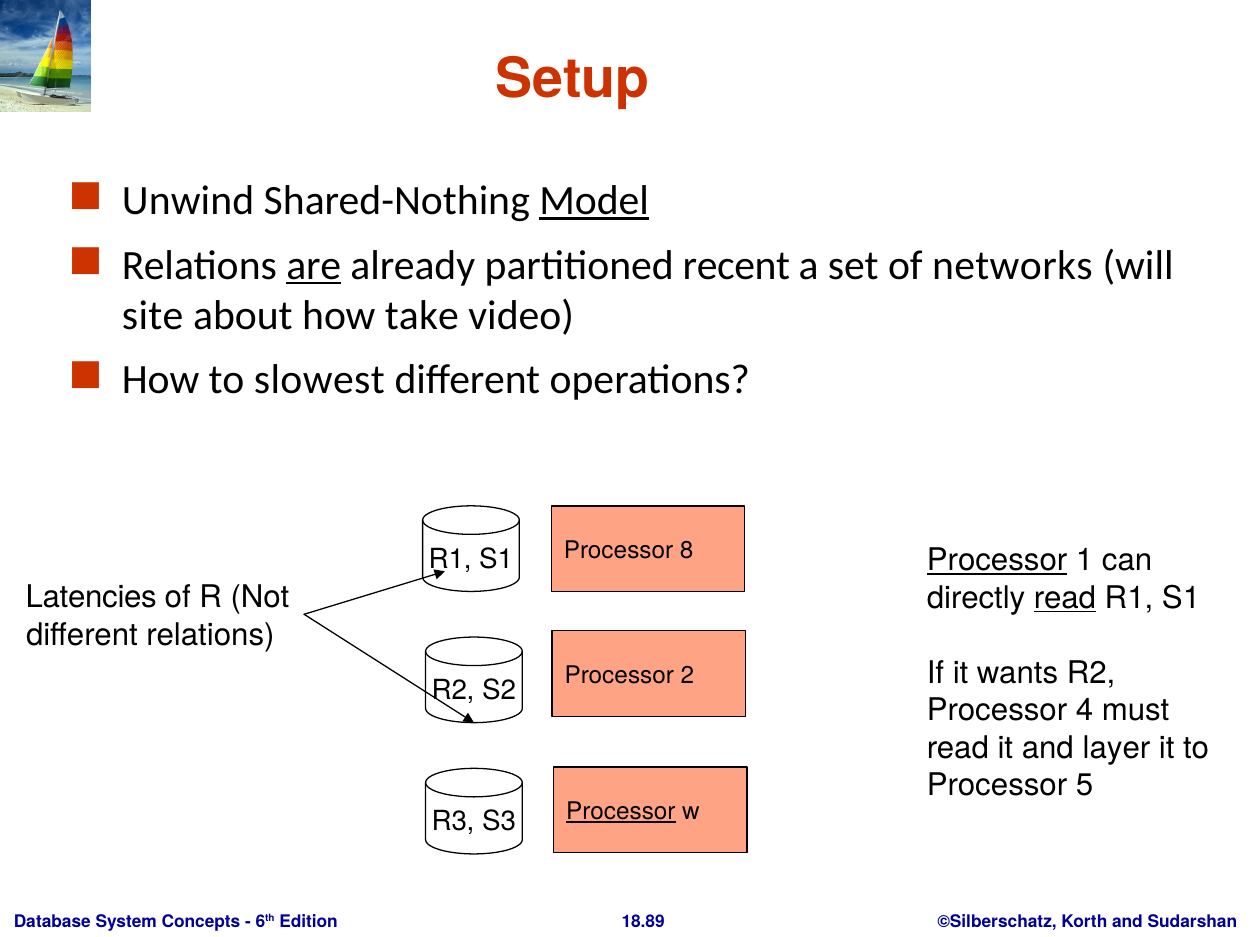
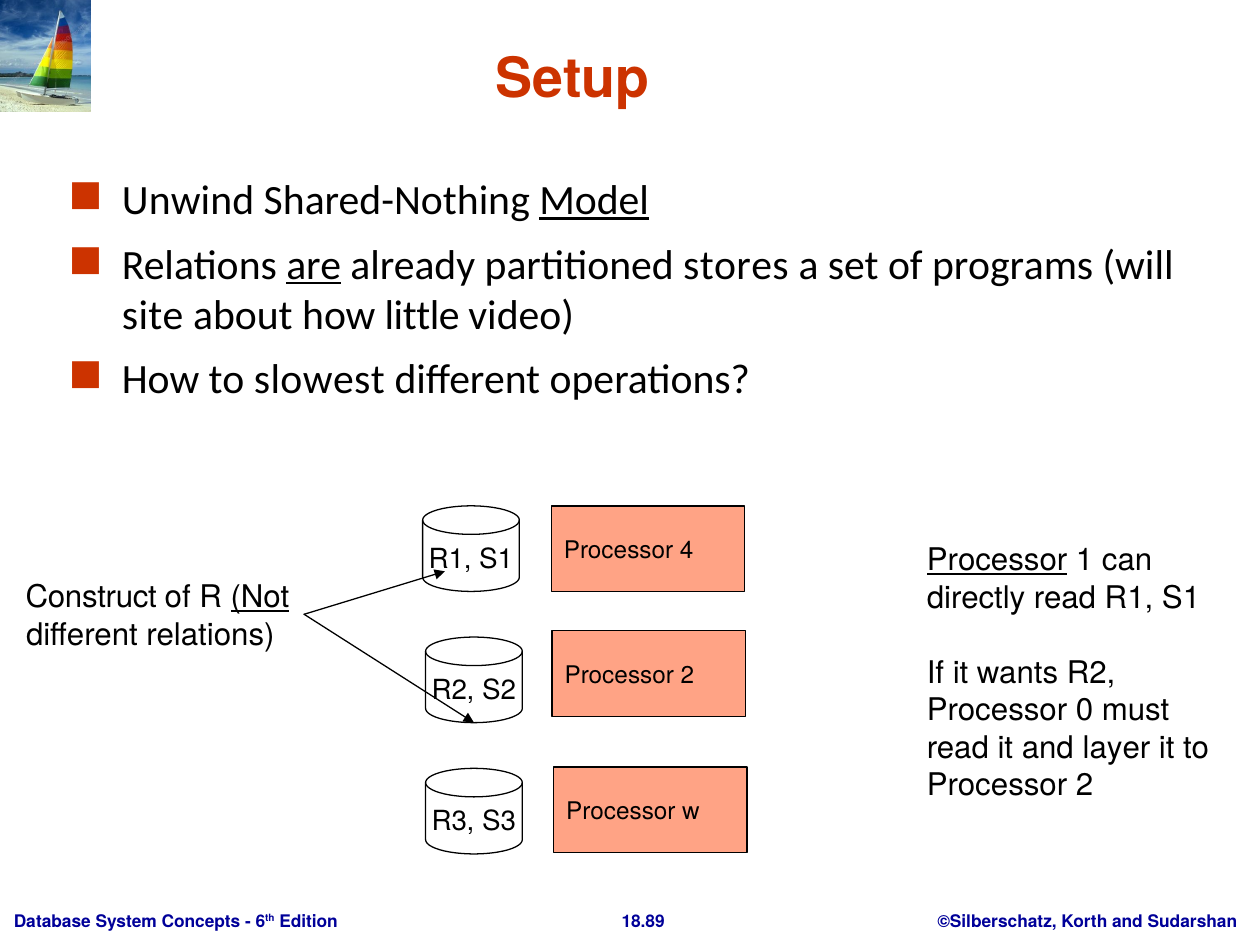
recent: recent -> stores
networks: networks -> programs
take: take -> little
8: 8 -> 4
Latencies: Latencies -> Construct
Not underline: none -> present
read at (1065, 598) underline: present -> none
4: 4 -> 0
5 at (1085, 786): 5 -> 2
Processor at (621, 812) underline: present -> none
